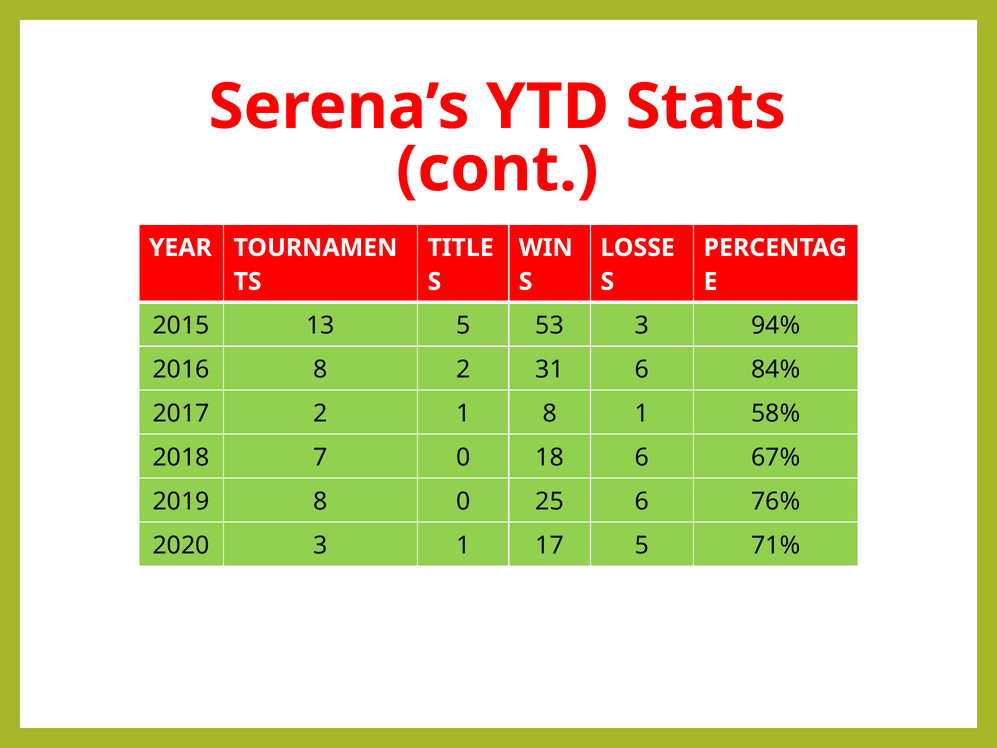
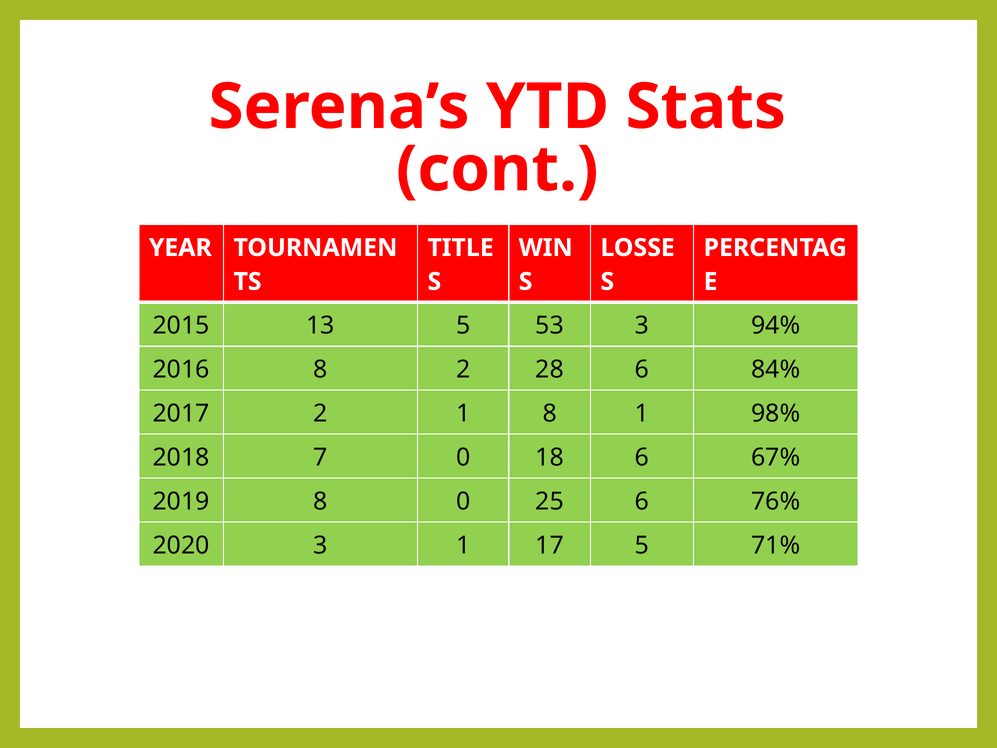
31: 31 -> 28
58%: 58% -> 98%
